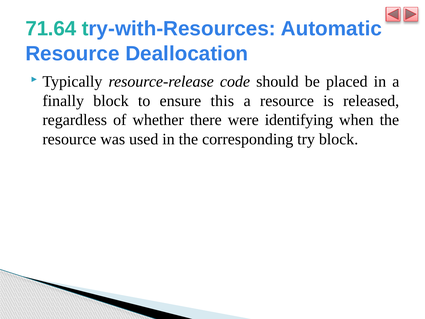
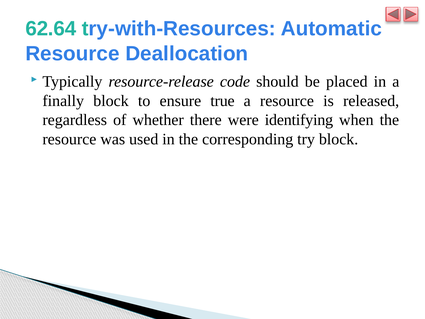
71.64: 71.64 -> 62.64
this: this -> true
